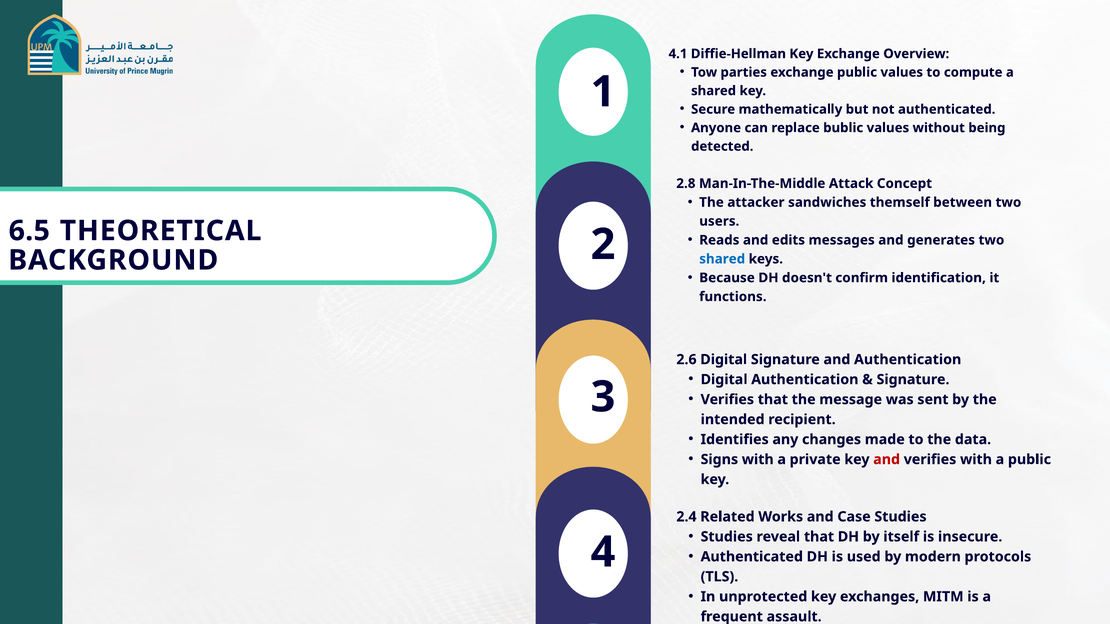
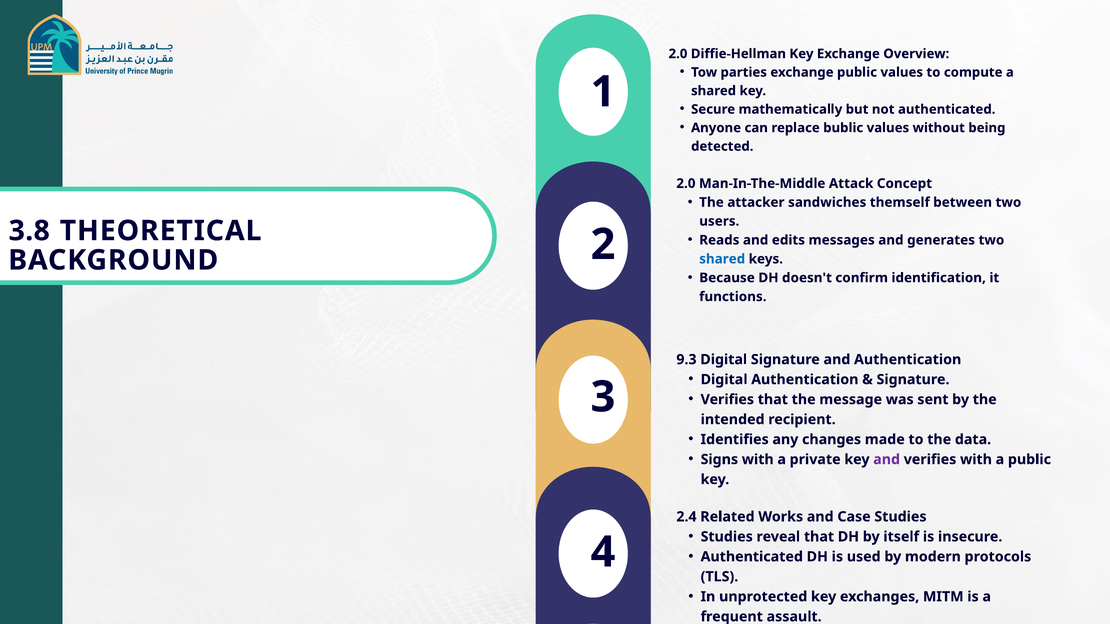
4.1 at (678, 54): 4.1 -> 2.0
2.8 at (686, 184): 2.8 -> 2.0
6.5: 6.5 -> 3.8
2.6: 2.6 -> 9.3
and at (887, 460) colour: red -> purple
